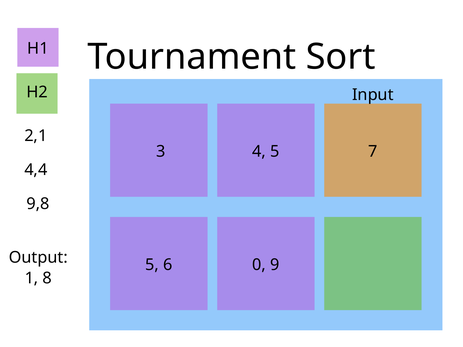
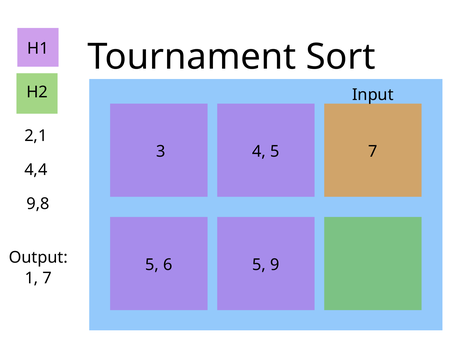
6 0: 0 -> 5
1 8: 8 -> 7
